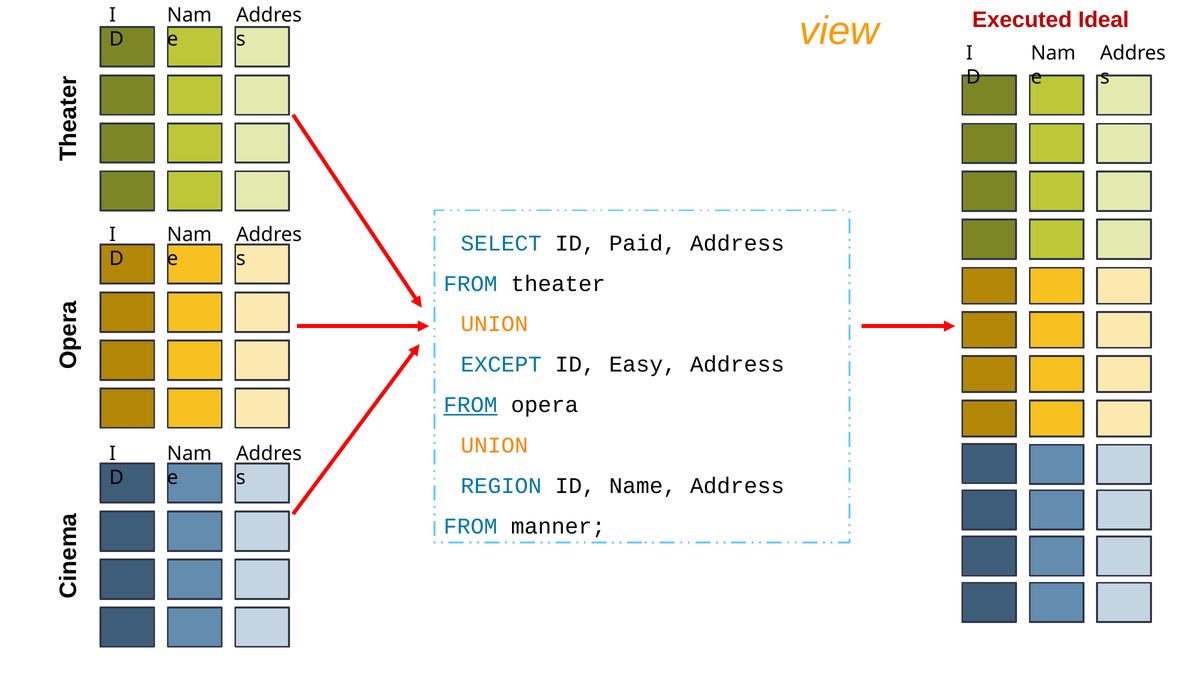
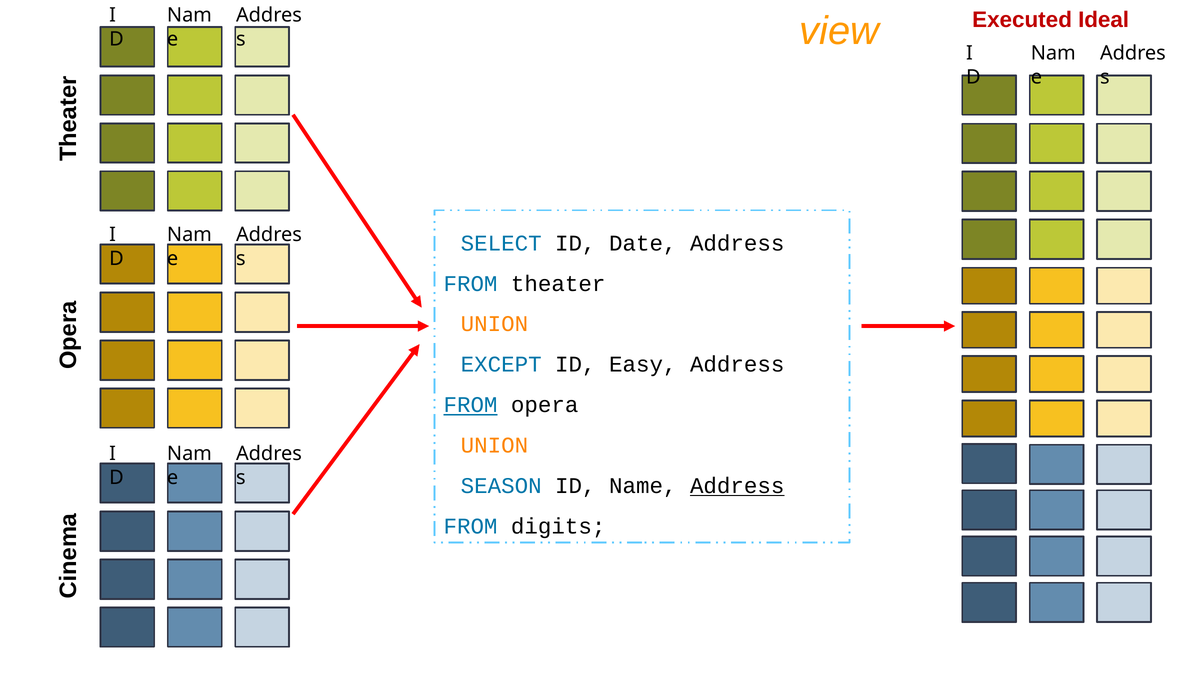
Paid: Paid -> Date
REGION: REGION -> SEASON
Address at (737, 486) underline: none -> present
manner: manner -> digits
